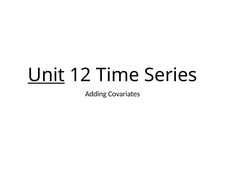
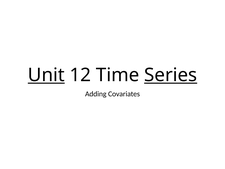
Series underline: none -> present
